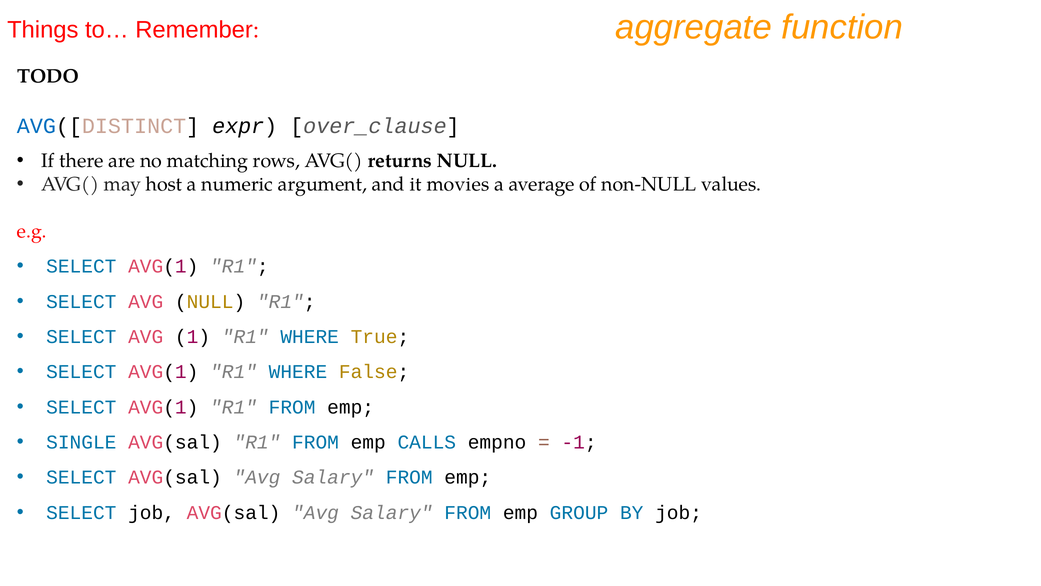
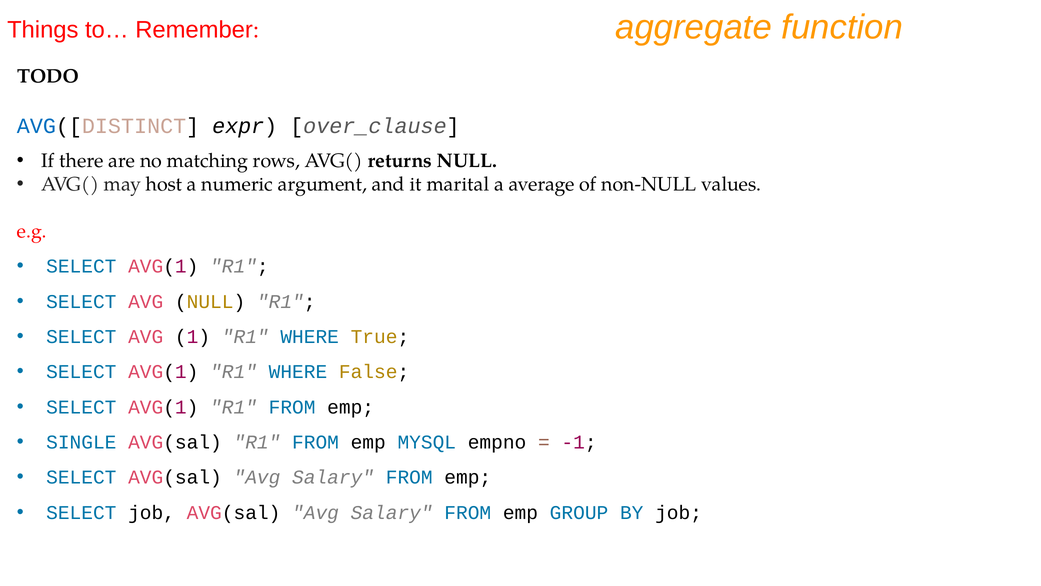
movies: movies -> marital
CALLS: CALLS -> MYSQL
